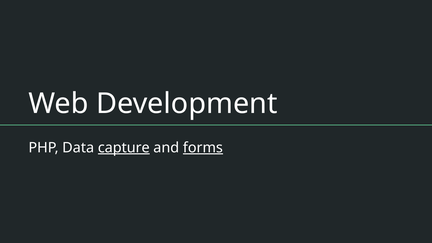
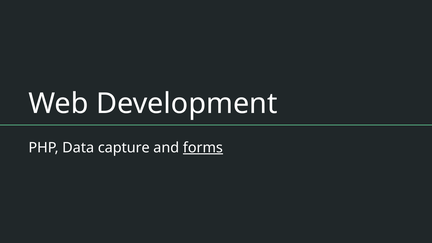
capture underline: present -> none
